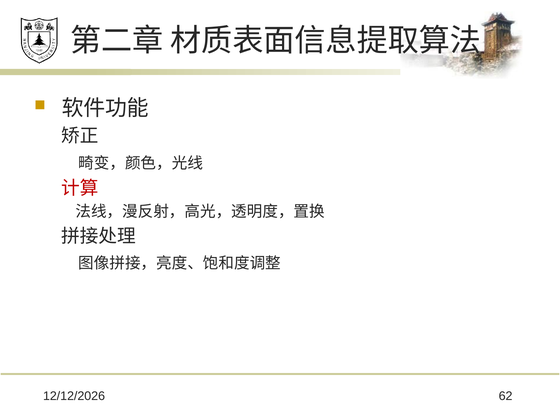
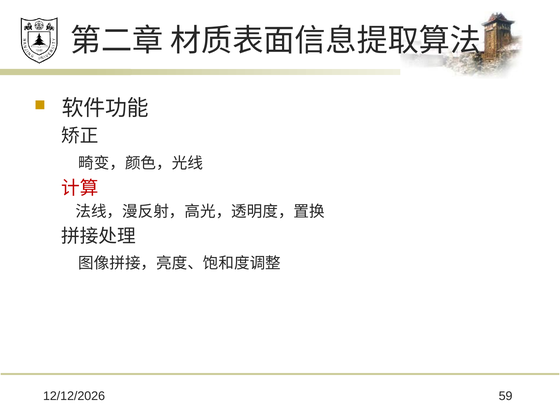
62: 62 -> 59
